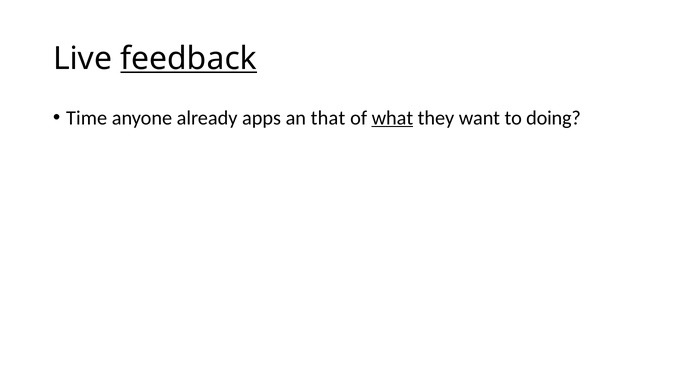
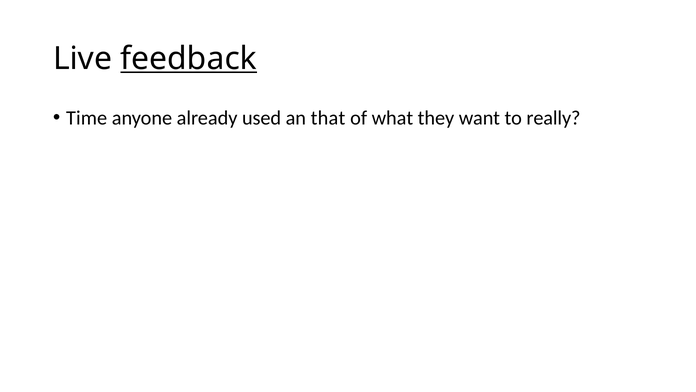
apps: apps -> used
what underline: present -> none
doing: doing -> really
